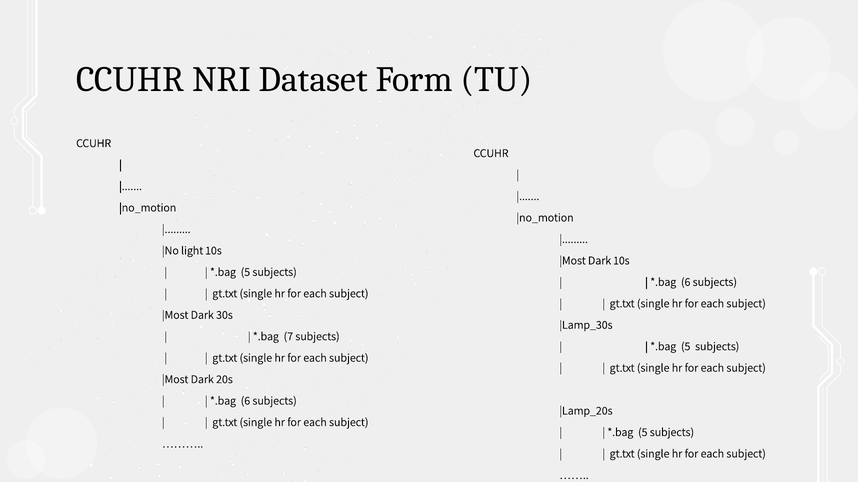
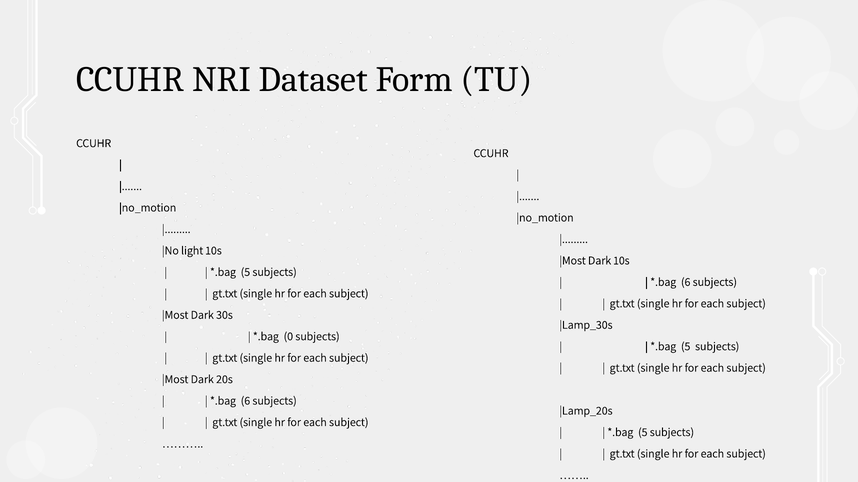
7: 7 -> 0
